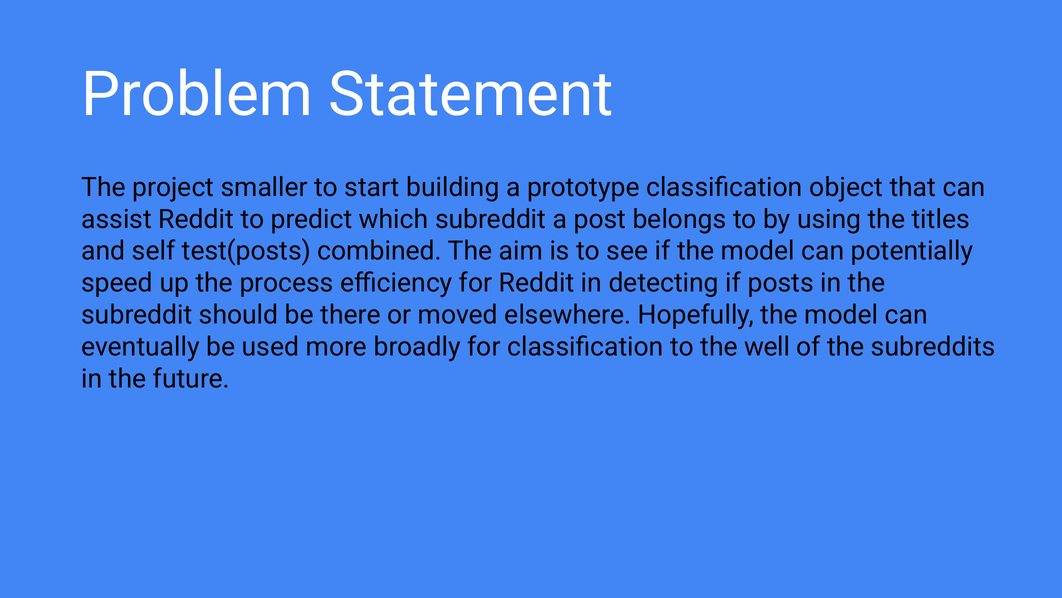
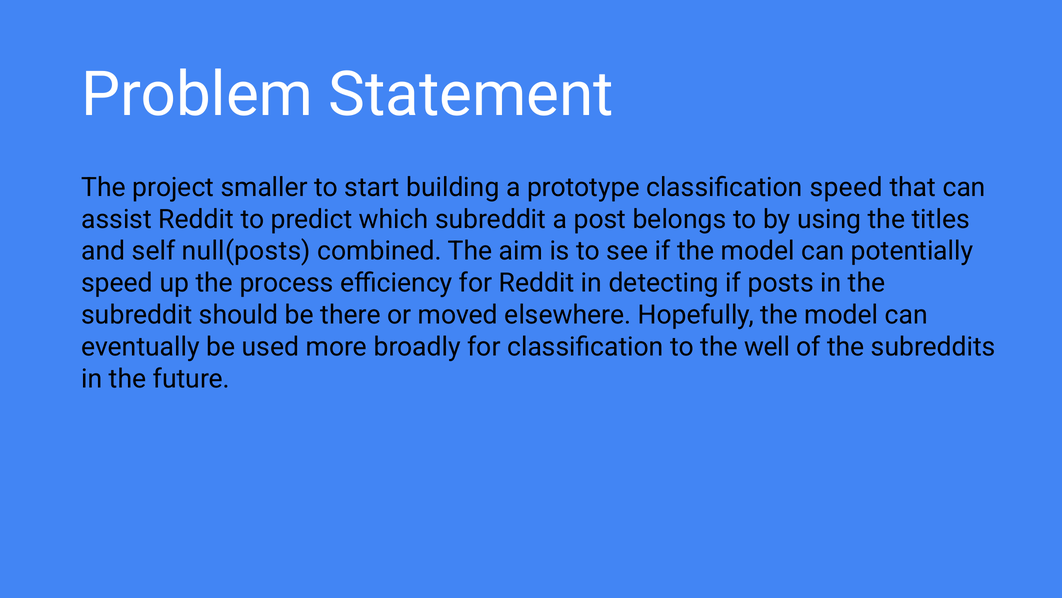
classification object: object -> speed
test(posts: test(posts -> null(posts
